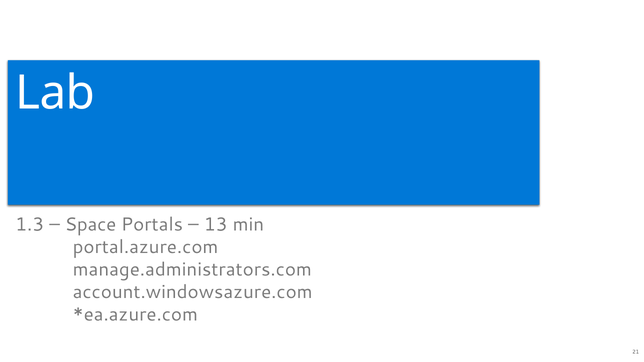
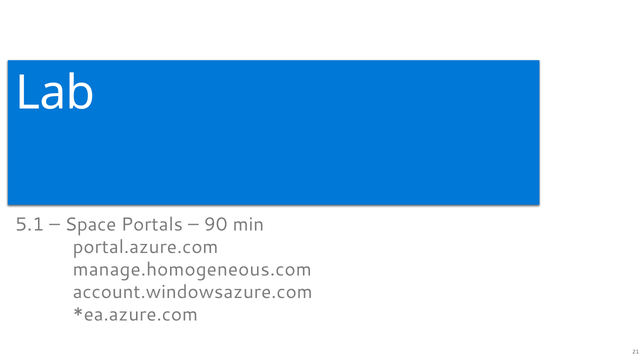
1.3: 1.3 -> 5.1
13: 13 -> 90
manage.administrators.com: manage.administrators.com -> manage.homogeneous.com
